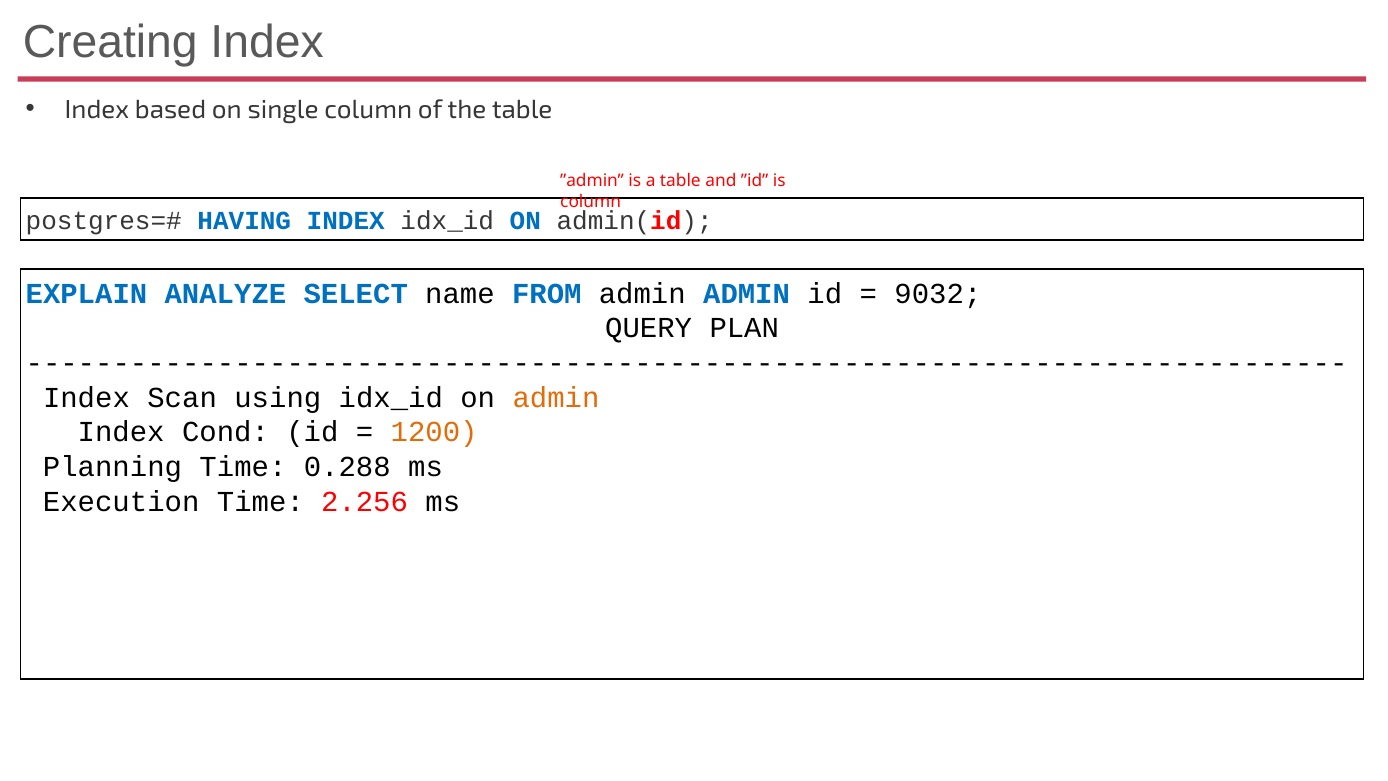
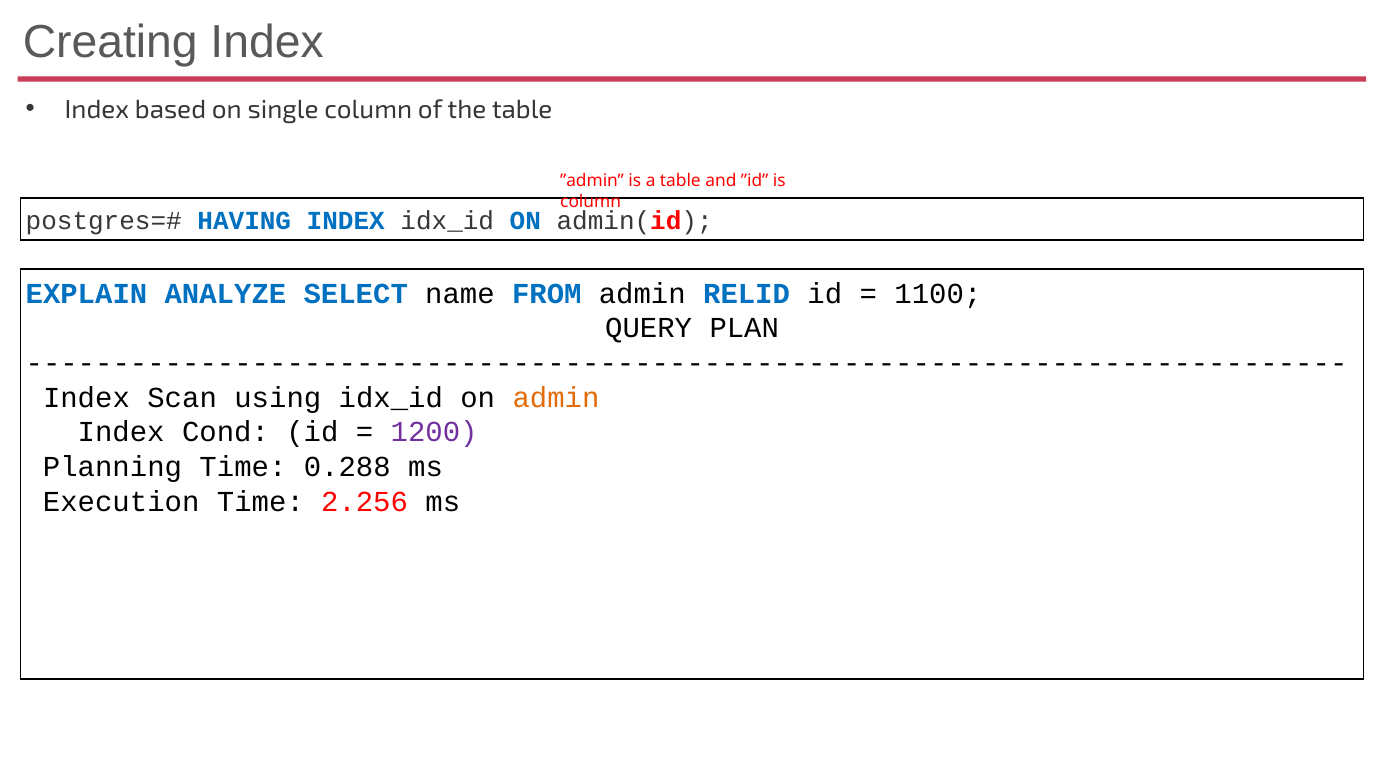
admin ADMIN: ADMIN -> RELID
9032: 9032 -> 1100
1200 colour: orange -> purple
